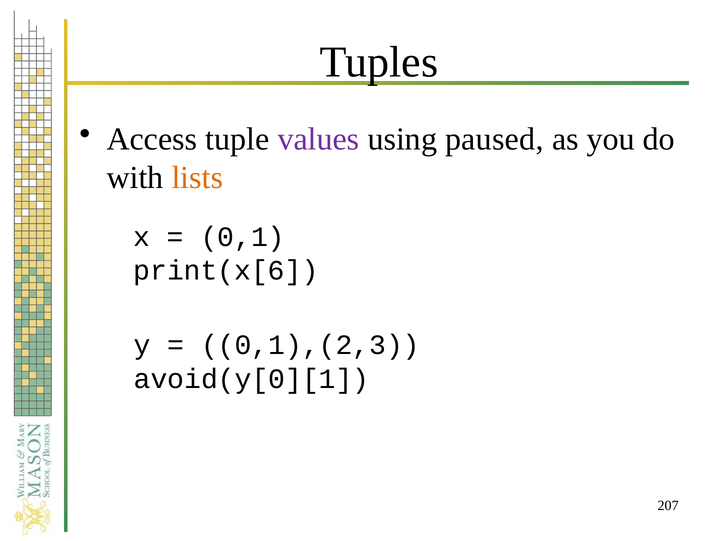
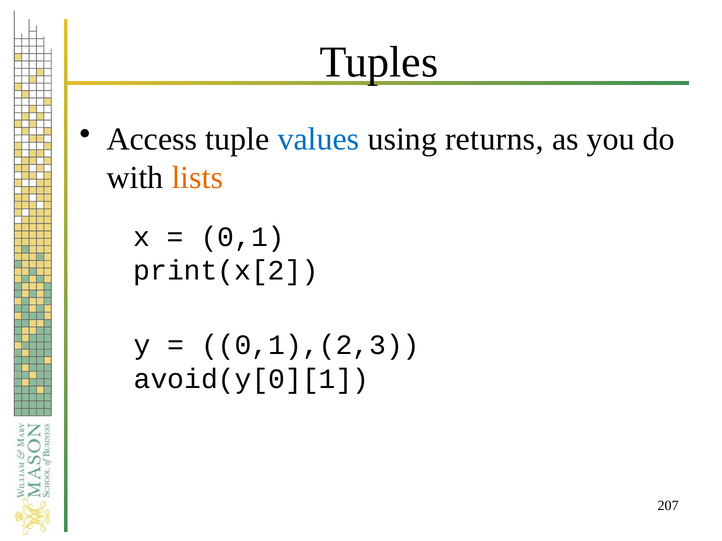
values colour: purple -> blue
paused: paused -> returns
print(x[6: print(x[6 -> print(x[2
